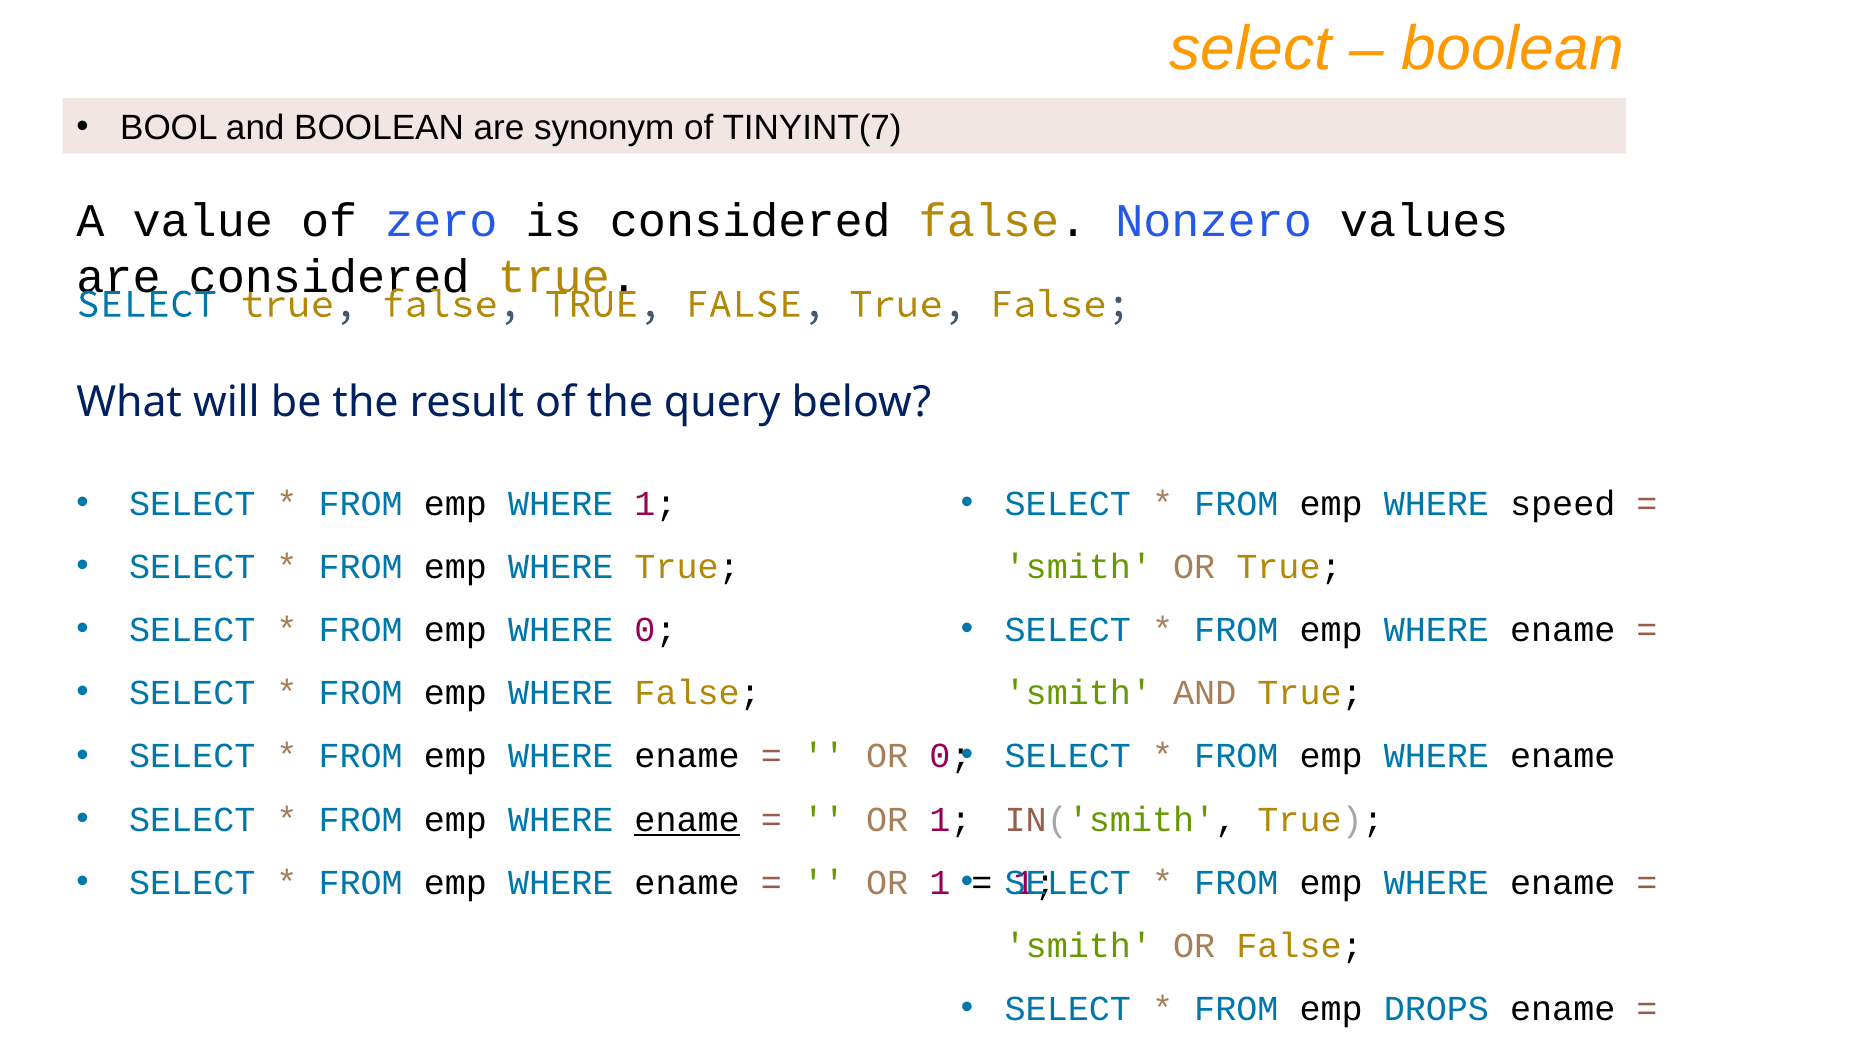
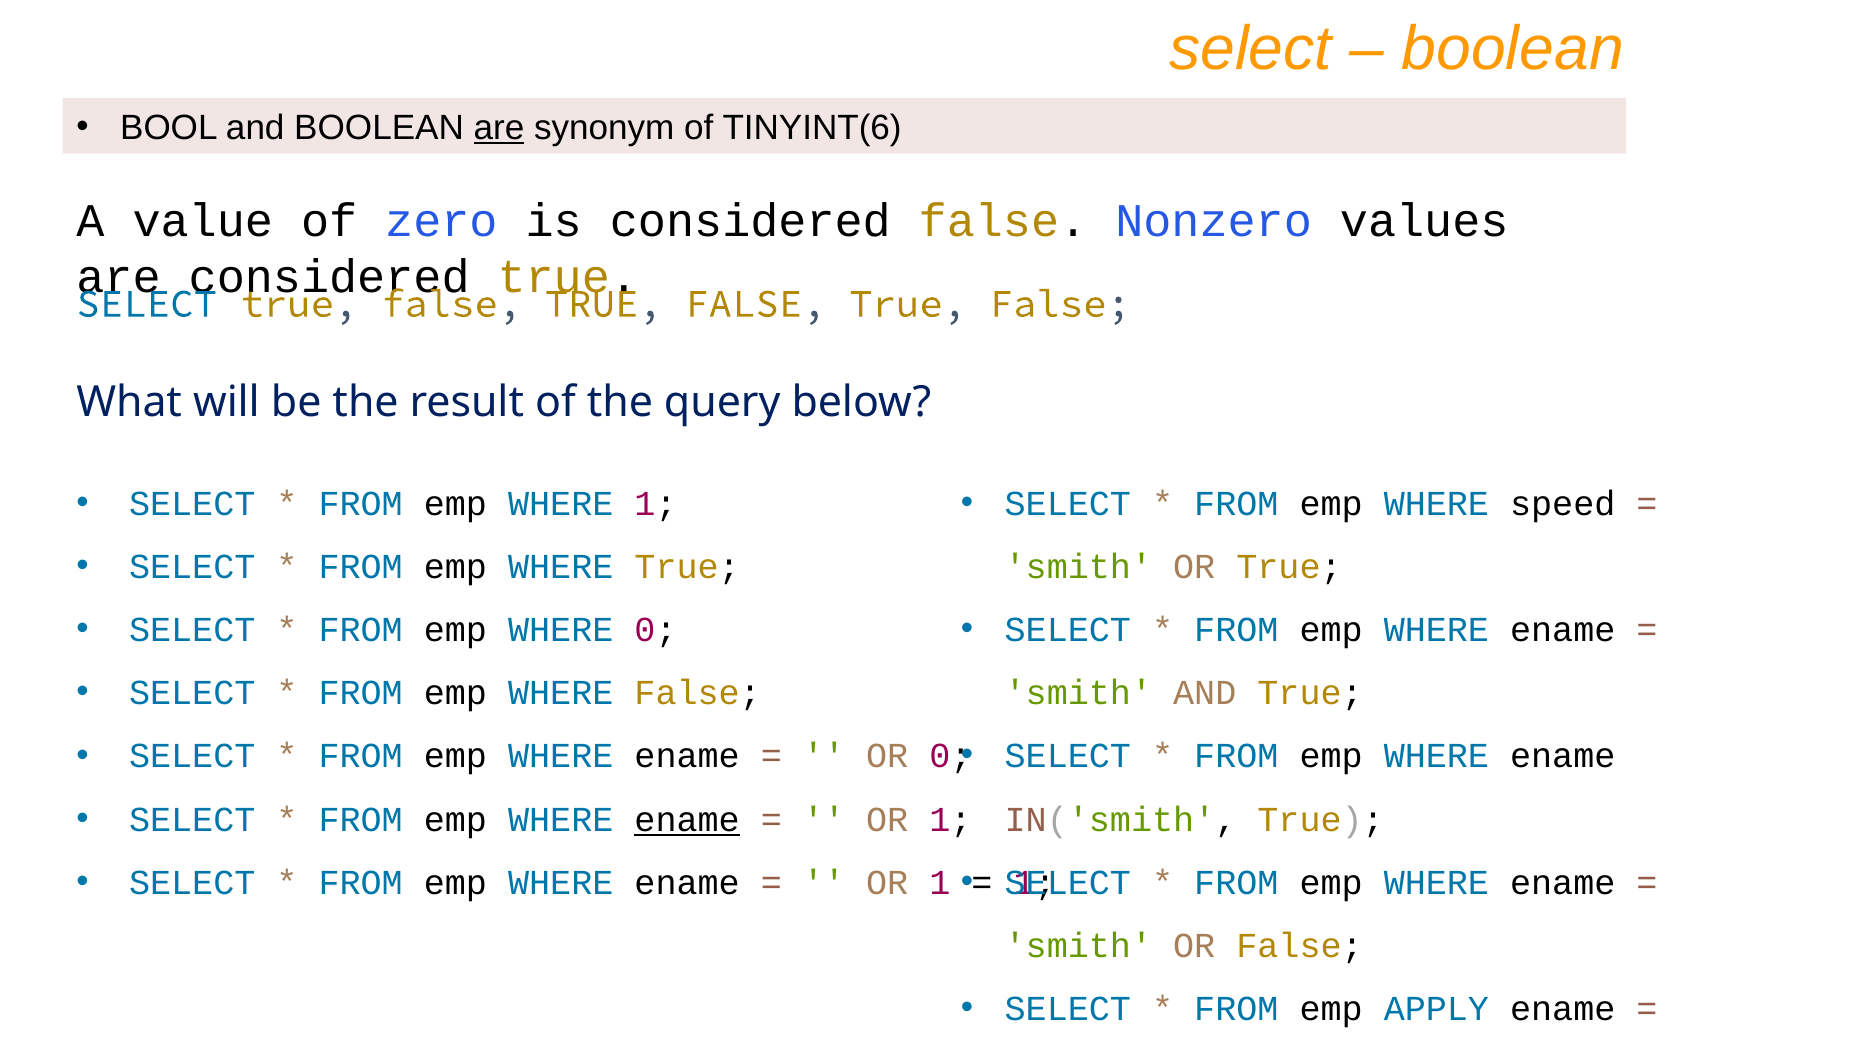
are at (499, 128) underline: none -> present
TINYINT(7: TINYINT(7 -> TINYINT(6
DROPS: DROPS -> APPLY
